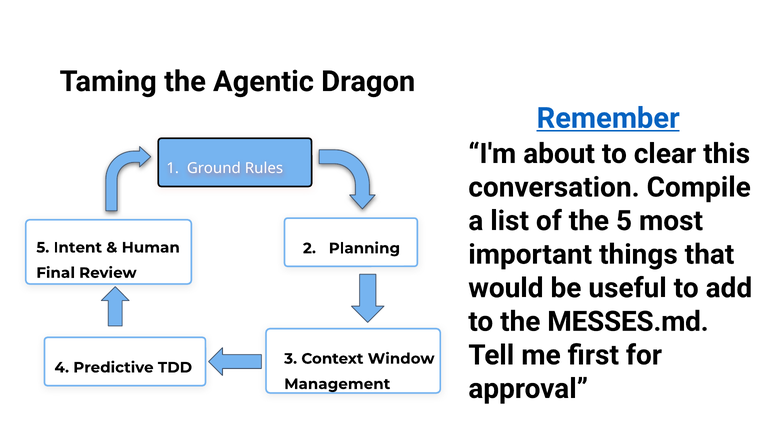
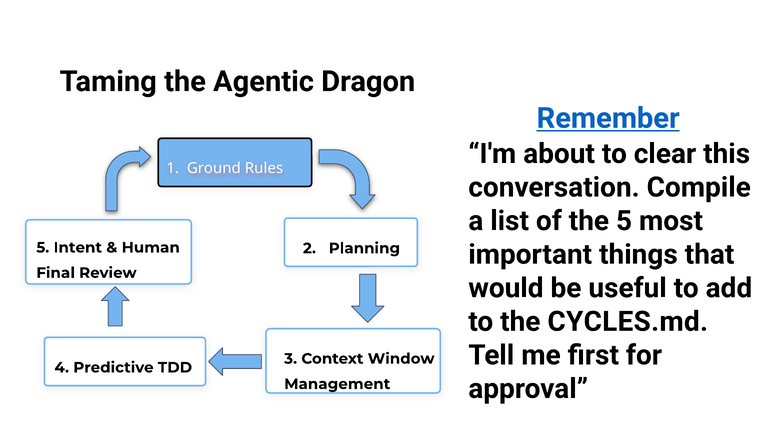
MESSES.md: MESSES.md -> CYCLES.md
